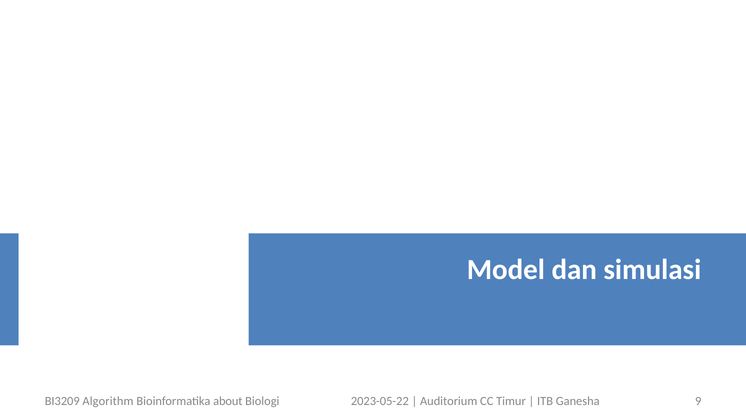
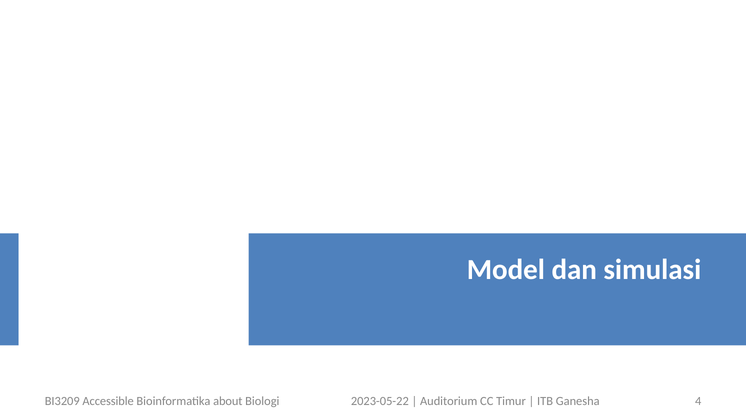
Algorithm: Algorithm -> Accessible
9: 9 -> 4
